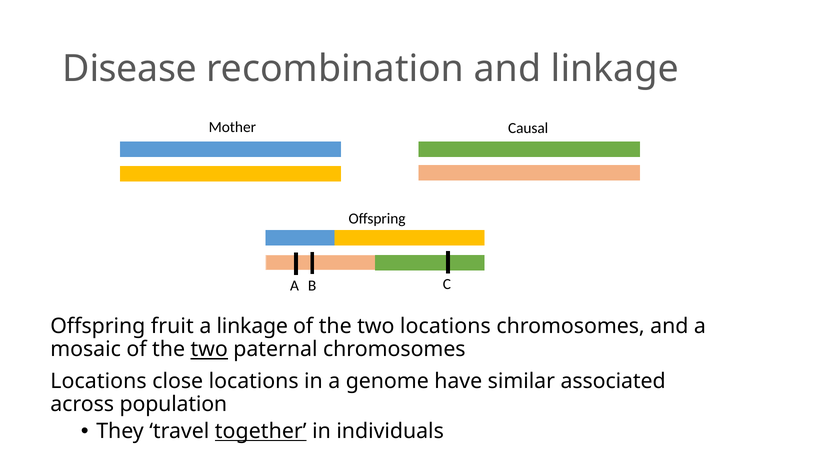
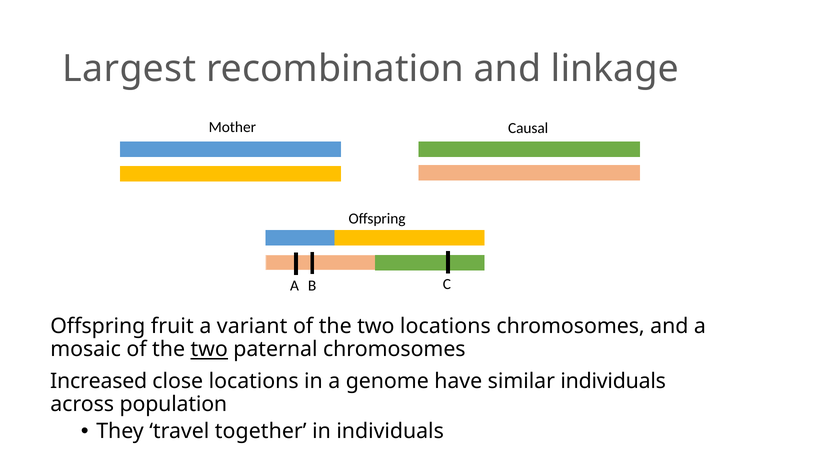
Disease: Disease -> Largest
a linkage: linkage -> variant
Locations at (98, 381): Locations -> Increased
similar associated: associated -> individuals
together underline: present -> none
